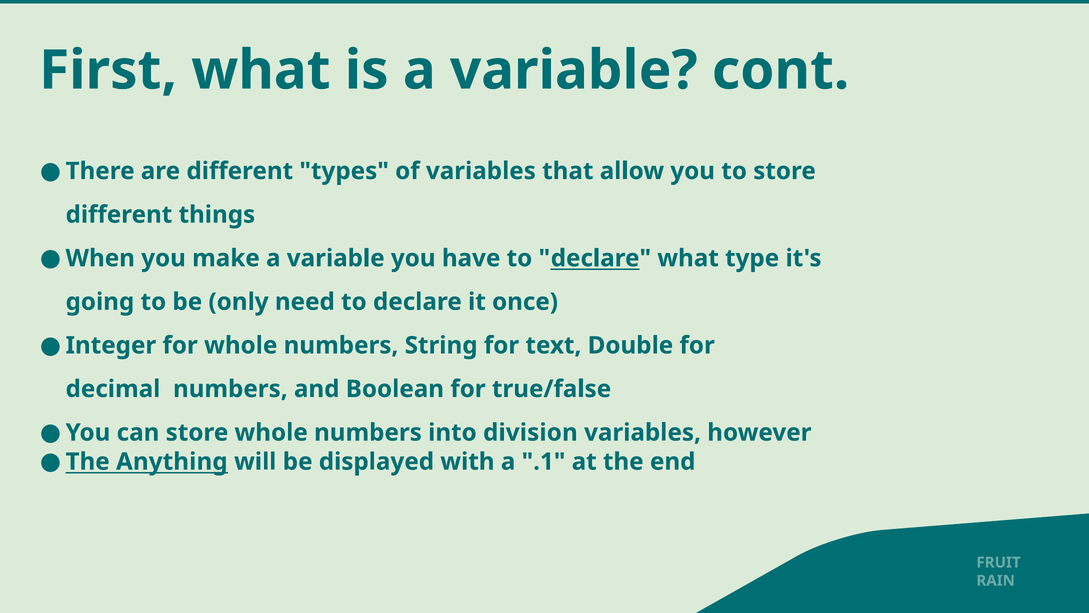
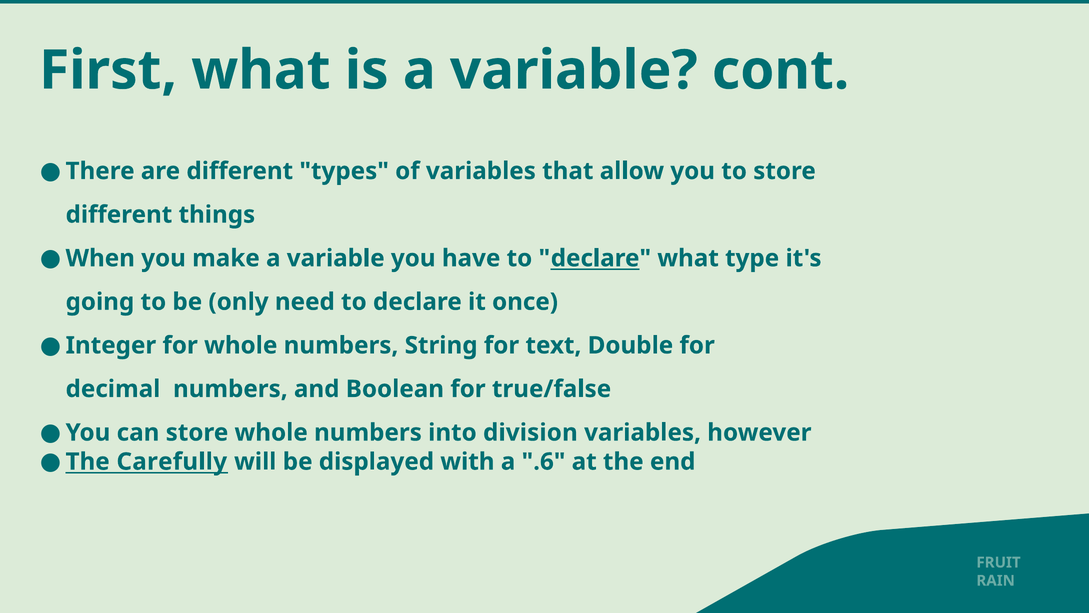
Anything: Anything -> Carefully
.1: .1 -> .6
